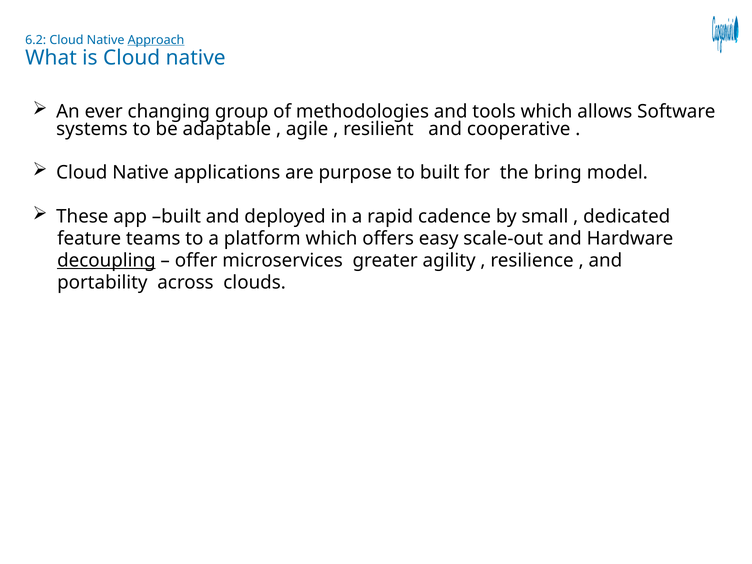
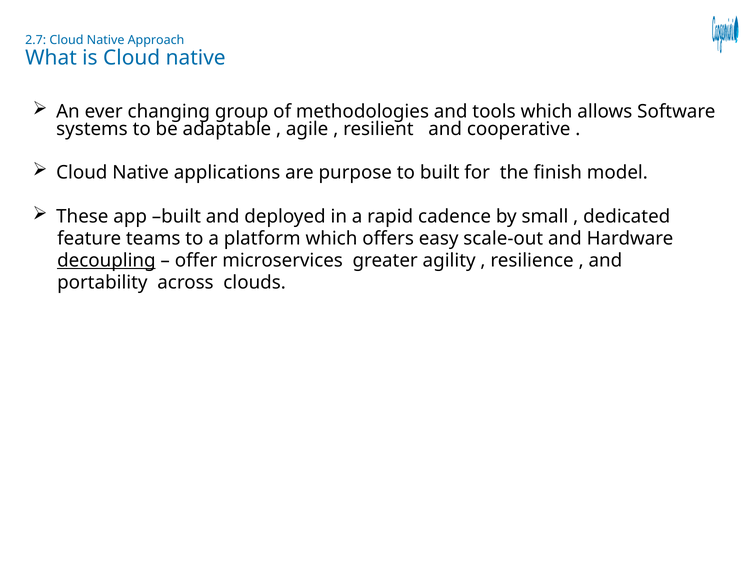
6.2: 6.2 -> 2.7
Approach underline: present -> none
bring: bring -> finish
